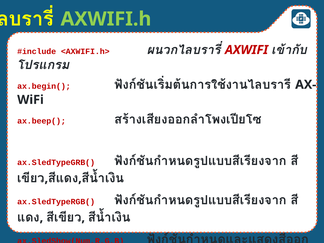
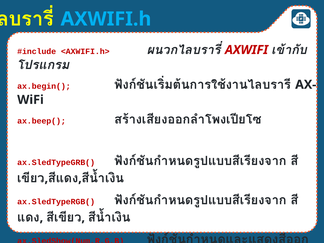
AXWIFI.h colour: light green -> light blue
